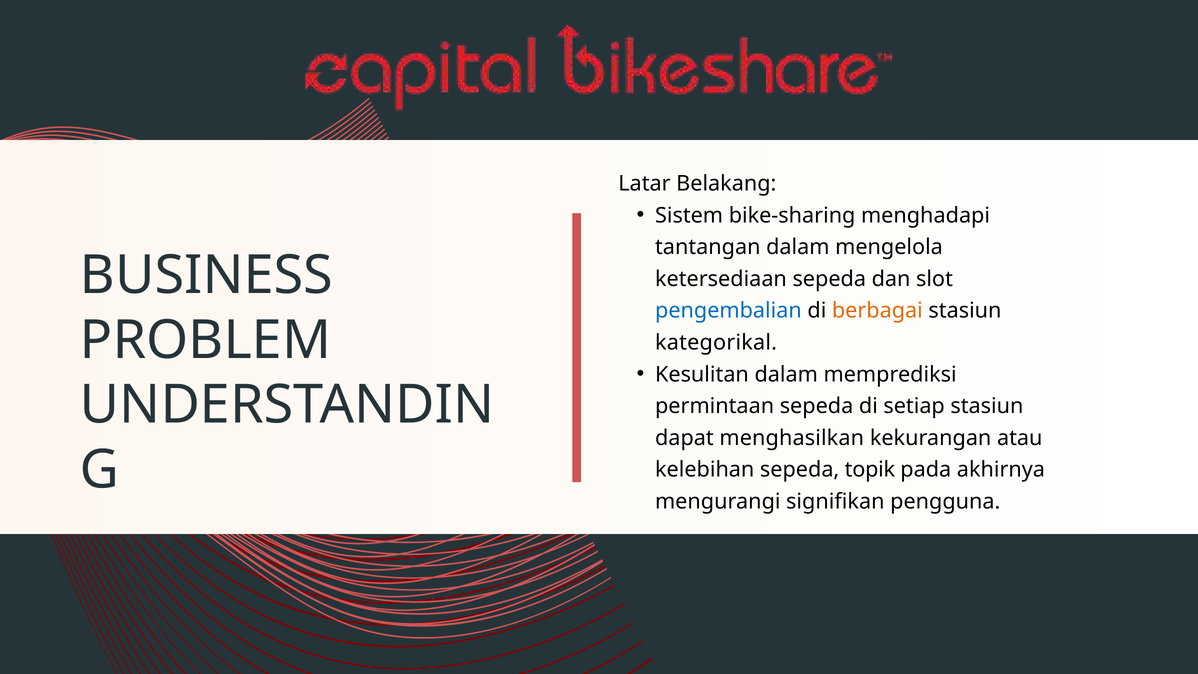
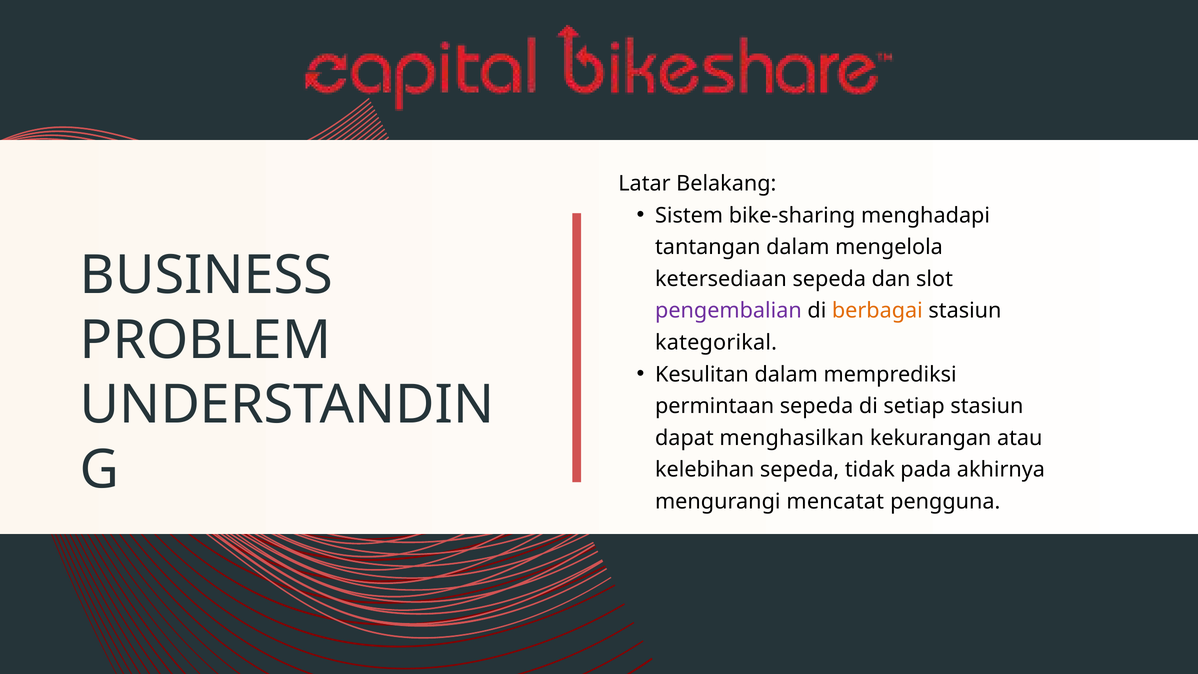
pengembalian colour: blue -> purple
topik: topik -> tidak
signifikan: signifikan -> mencatat
